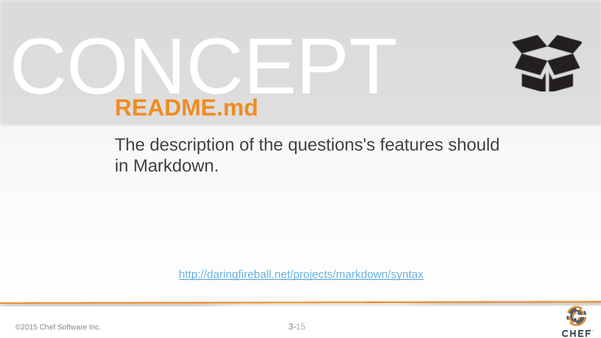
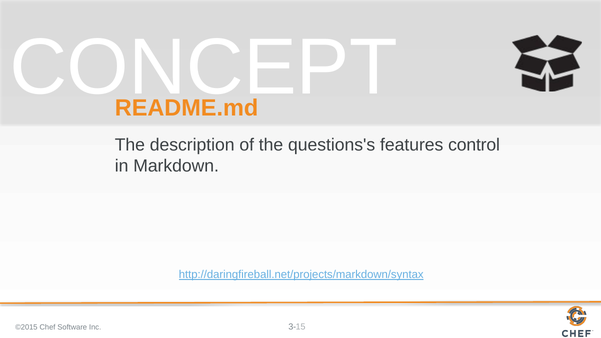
should: should -> control
